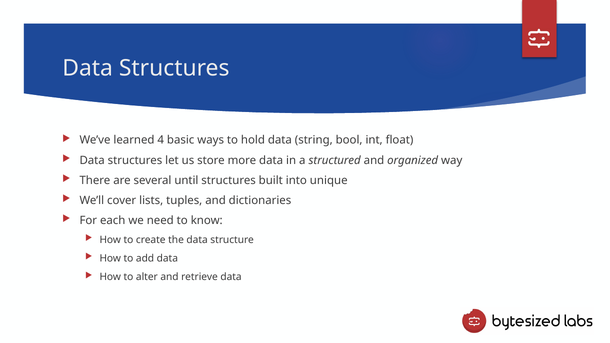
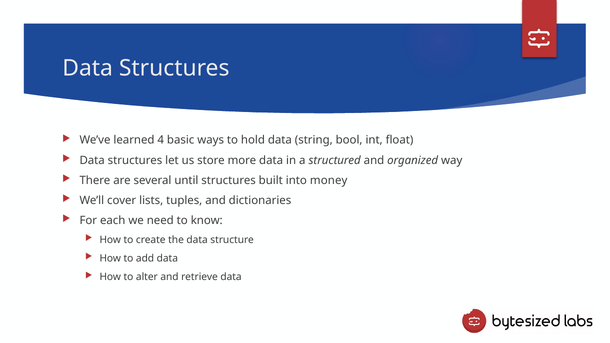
unique: unique -> money
